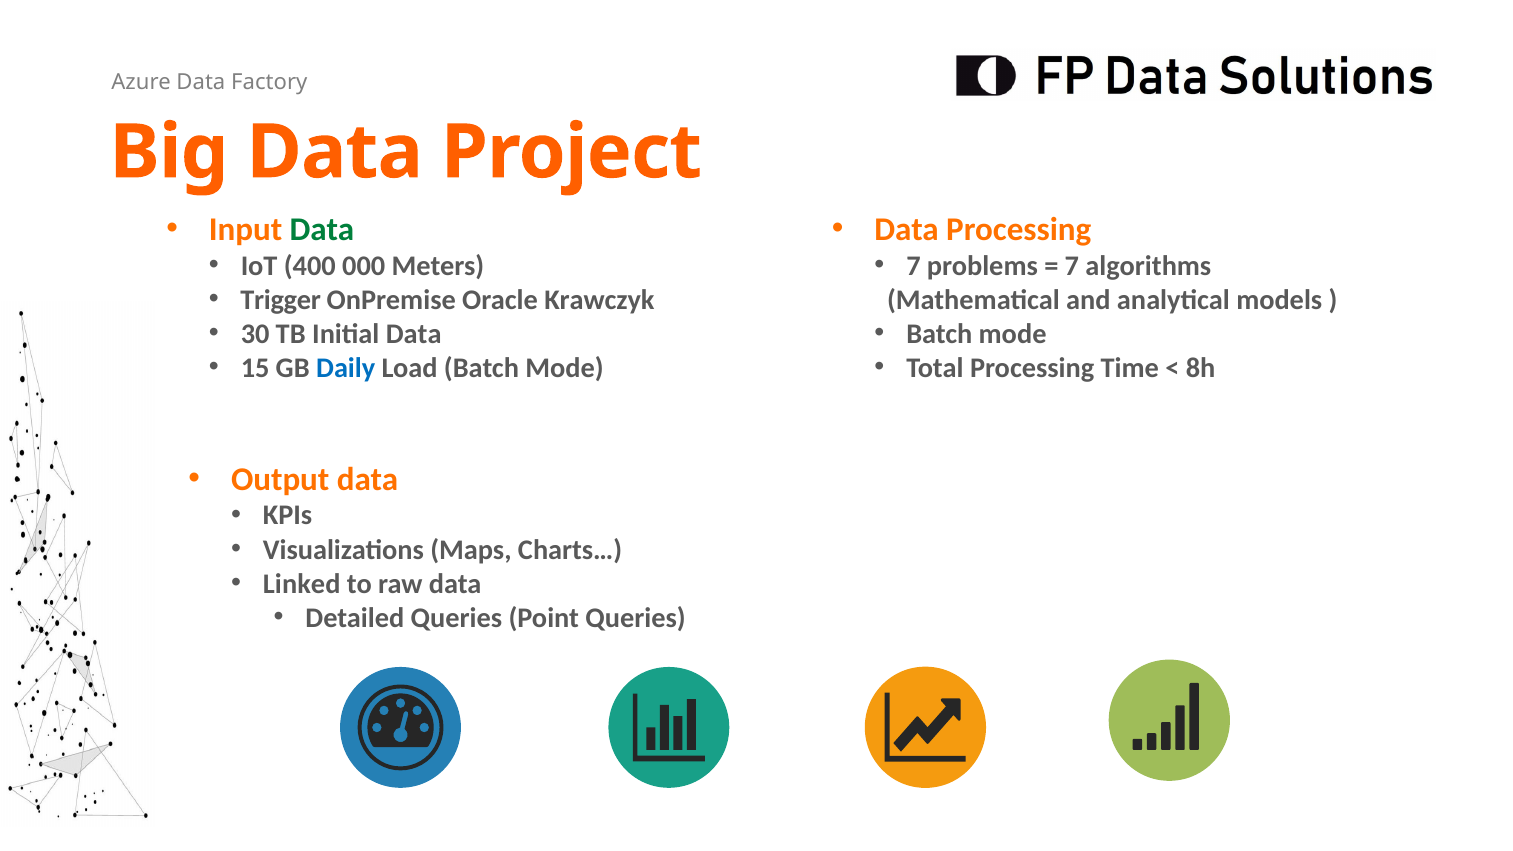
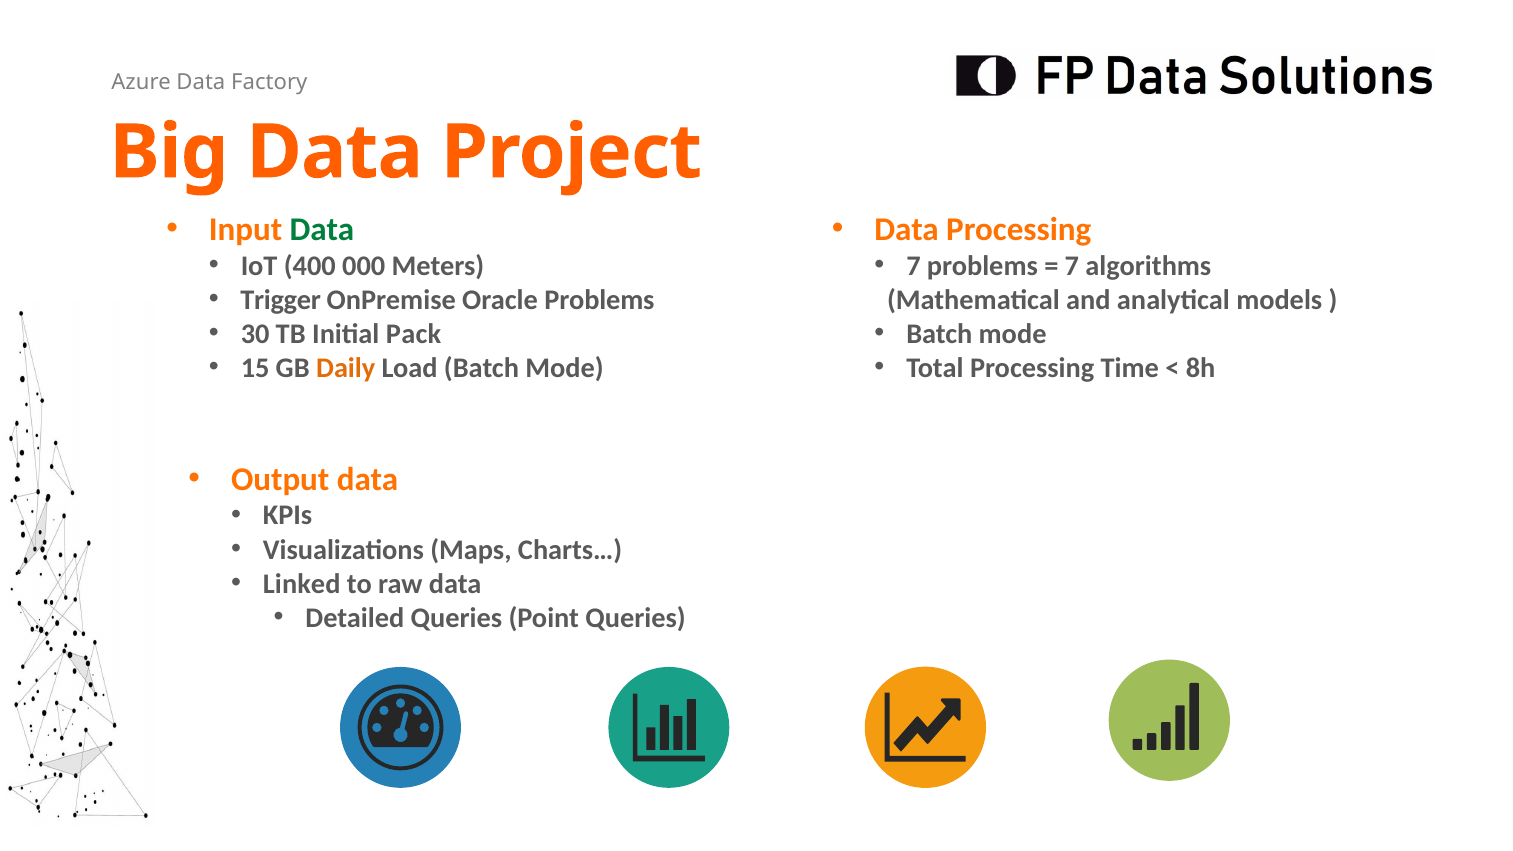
Oracle Krawczyk: Krawczyk -> Problems
Initial Data: Data -> Pack
Daily colour: blue -> orange
